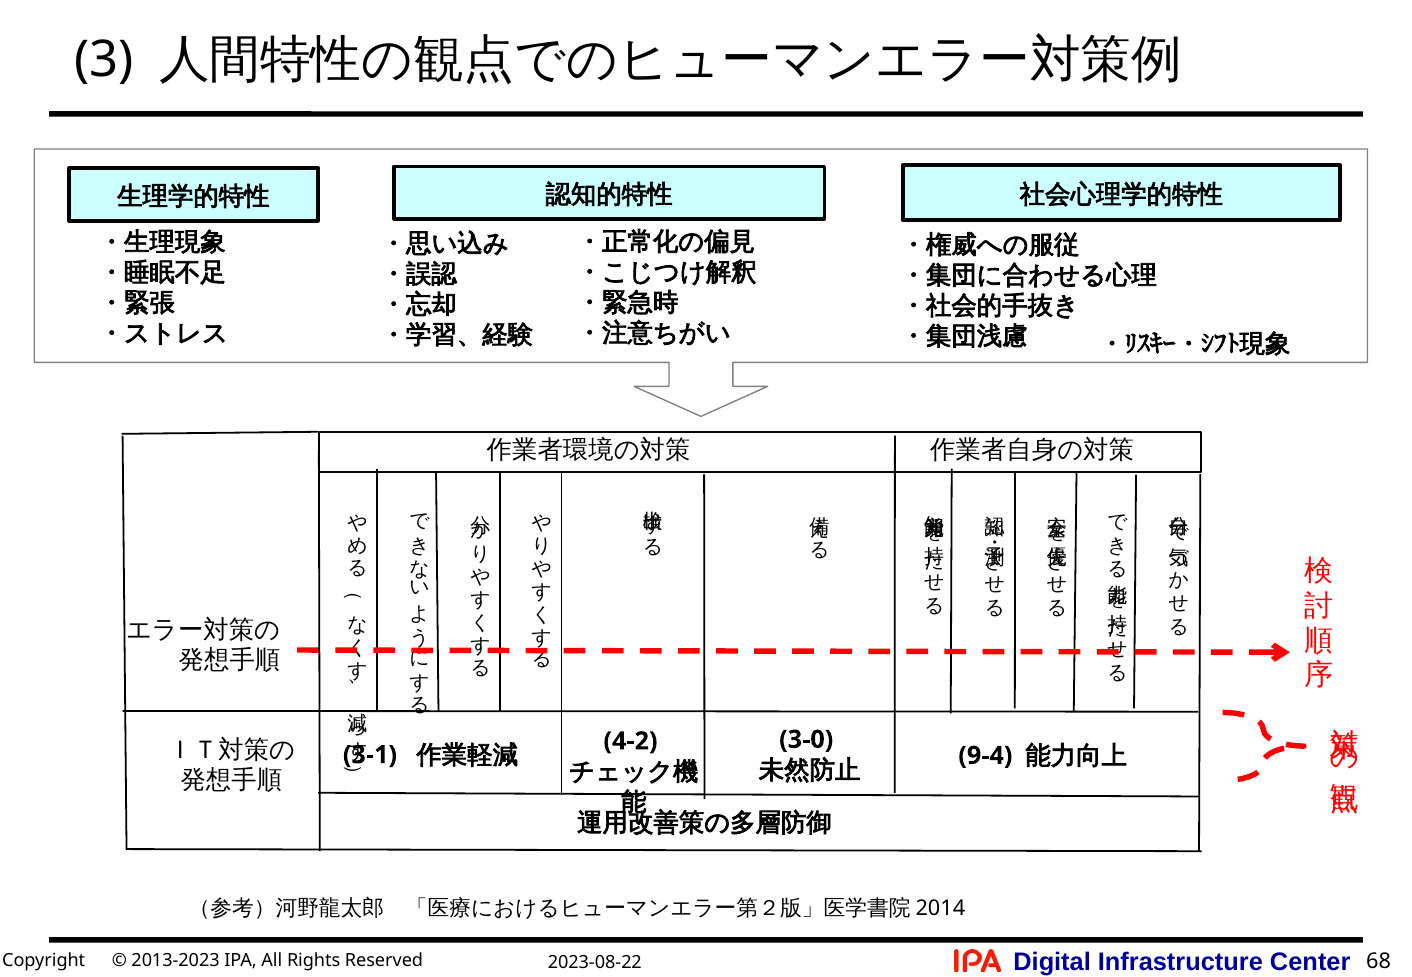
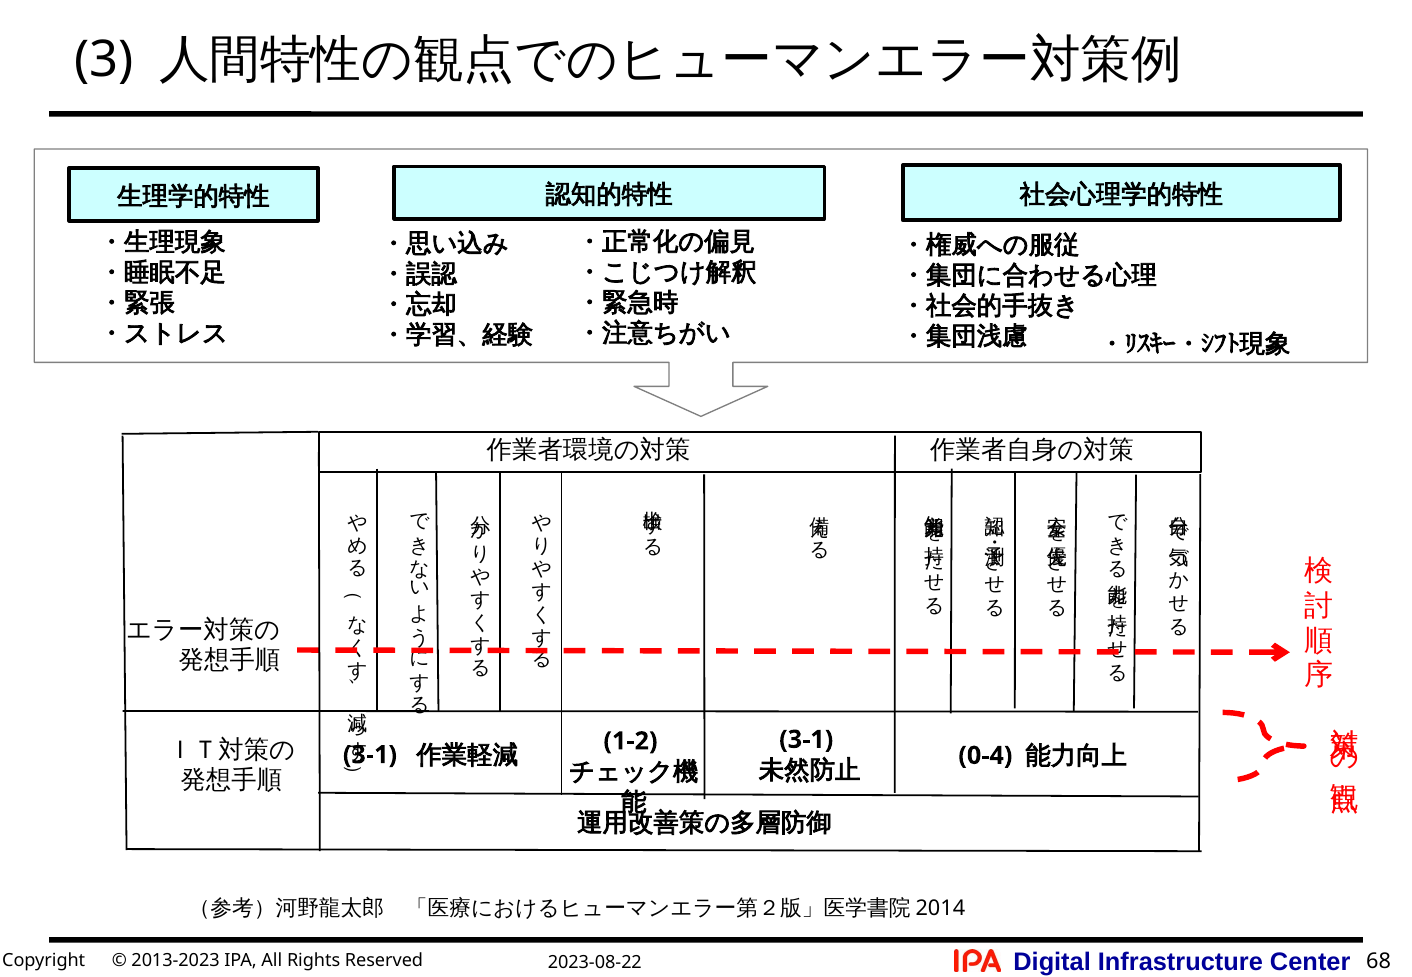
3-0 at (806, 740): 3-0 -> 3-1
4-2: 4-2 -> 1-2
9-4: 9-4 -> 0-4
